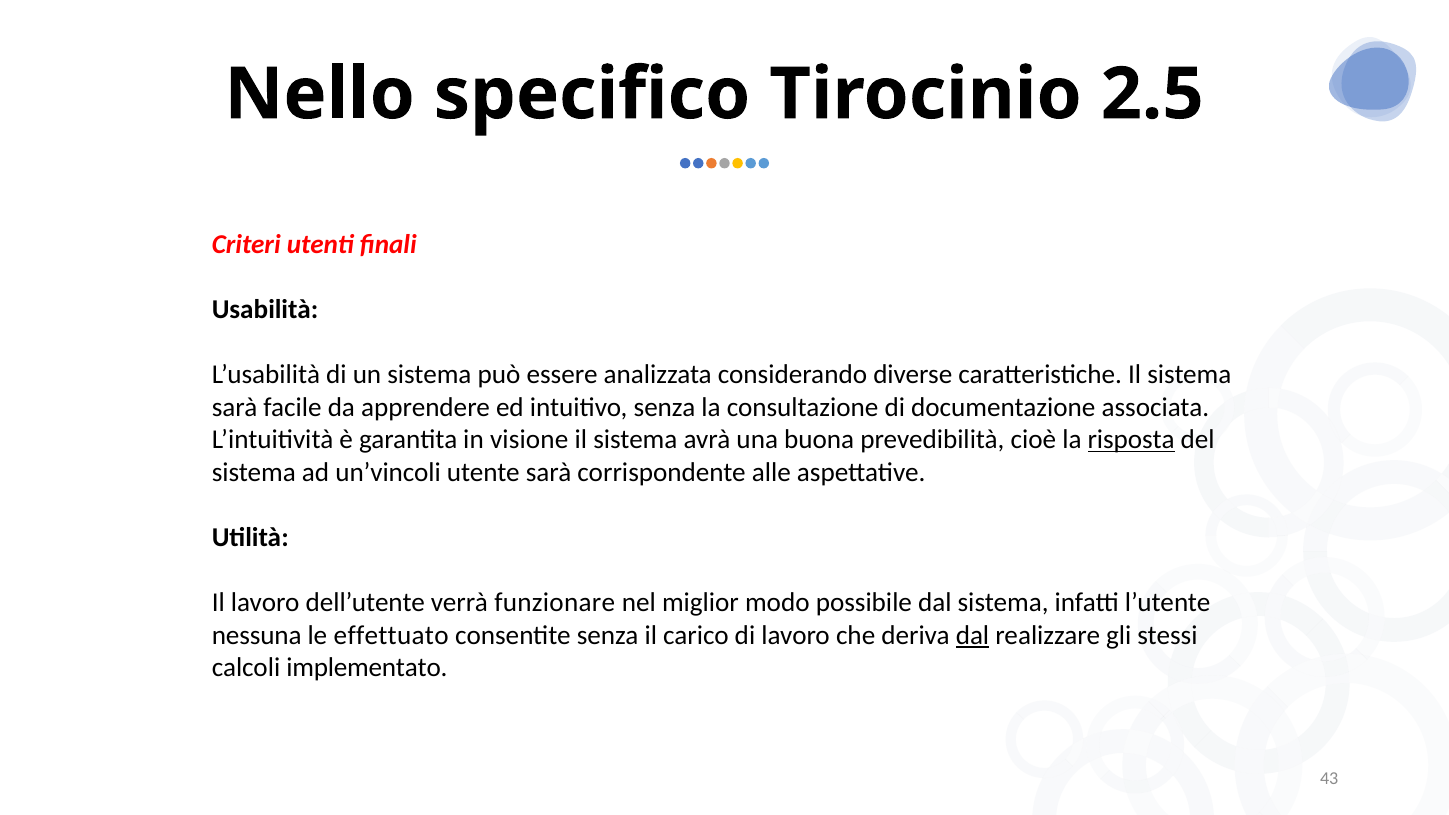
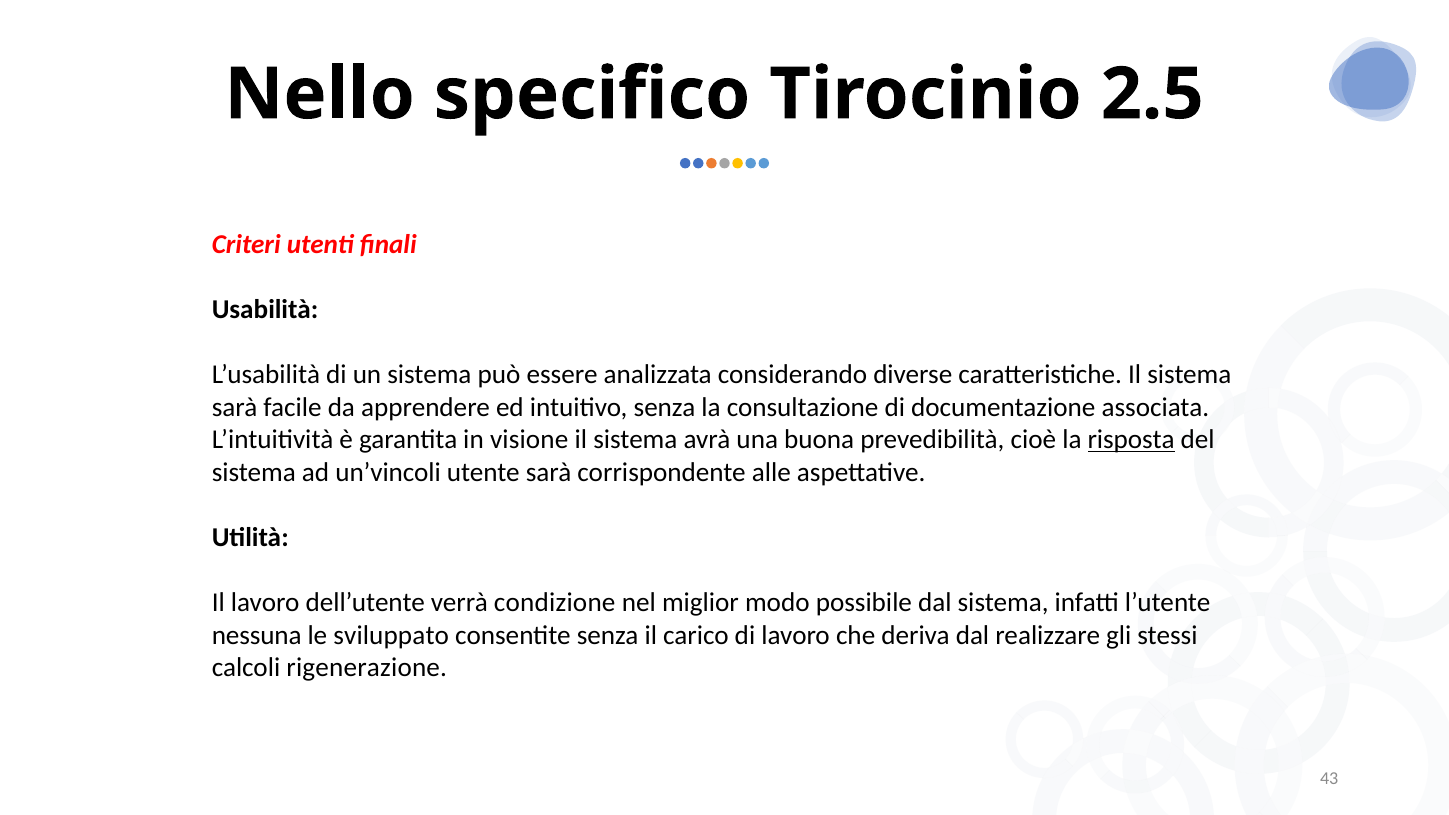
funzionare: funzionare -> condizione
effettuato: effettuato -> sviluppato
dal at (973, 635) underline: present -> none
implementato: implementato -> rigenerazione
